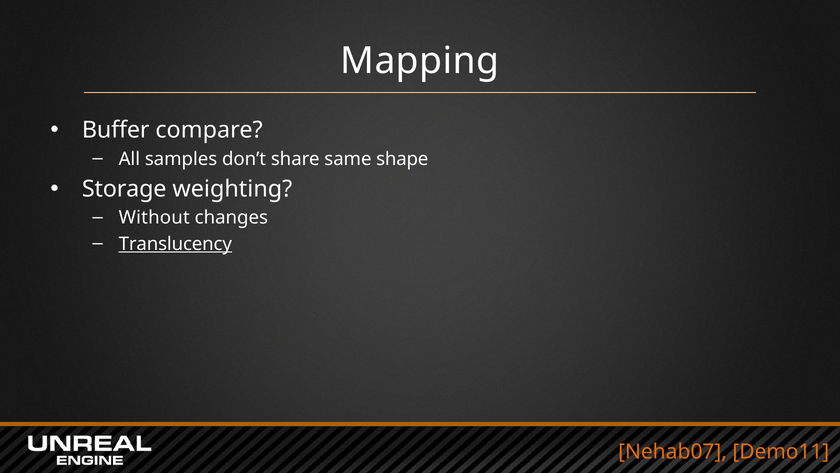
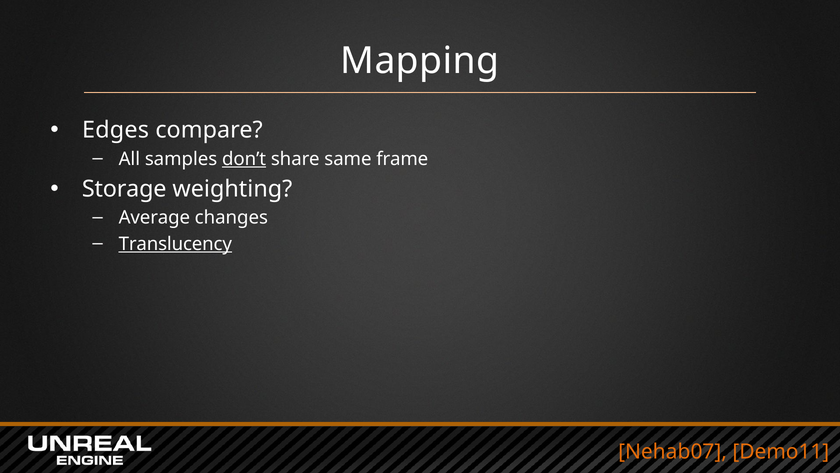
Buffer: Buffer -> Edges
don’t underline: none -> present
shape: shape -> frame
Without: Without -> Average
